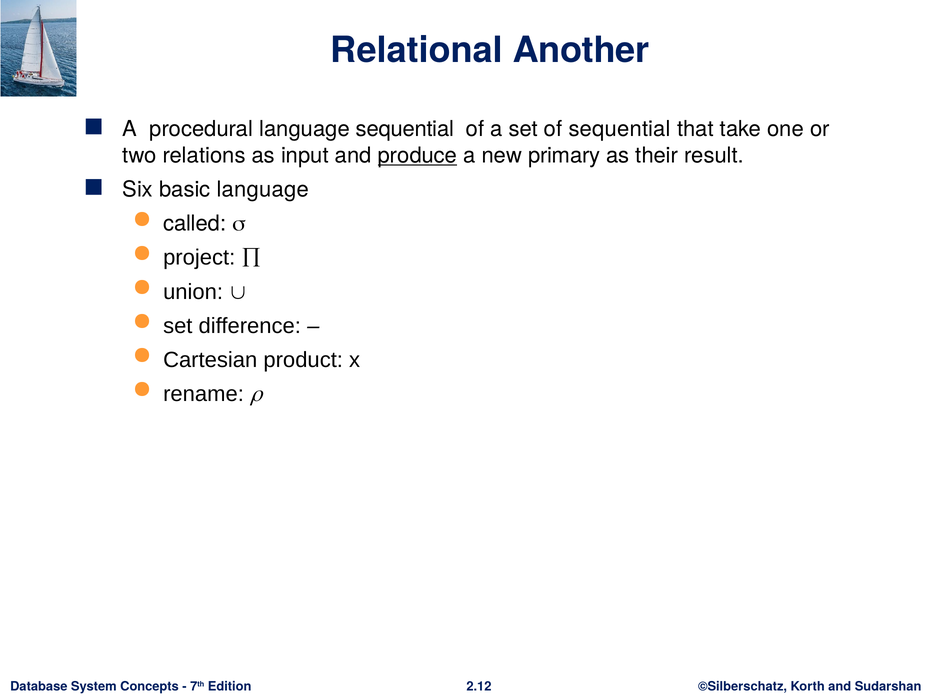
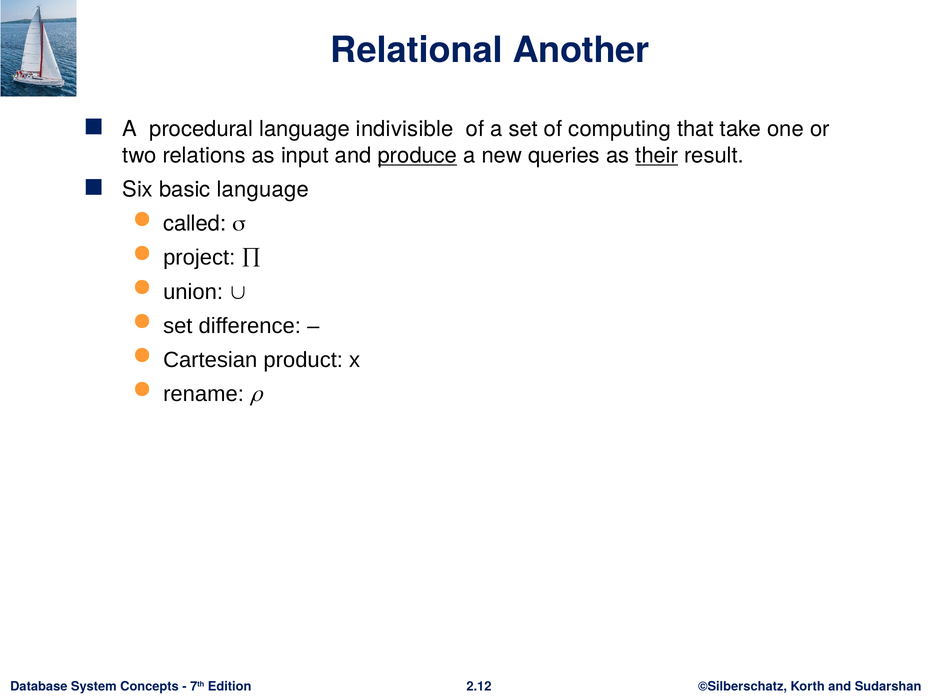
language sequential: sequential -> indivisible
of sequential: sequential -> computing
primary: primary -> queries
their underline: none -> present
